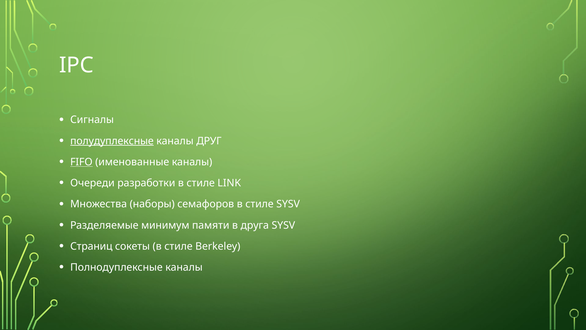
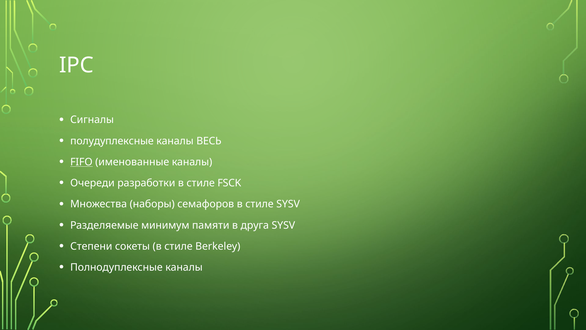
полудуплексные underline: present -> none
ДРУГ: ДРУГ -> ВЕСЬ
LINK: LINK -> FSCK
Страниц: Страниц -> Степени
